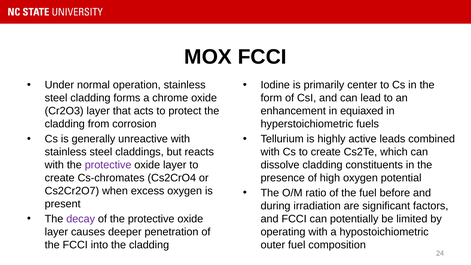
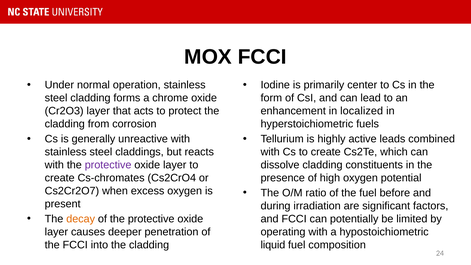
equiaxed: equiaxed -> localized
decay colour: purple -> orange
outer: outer -> liquid
